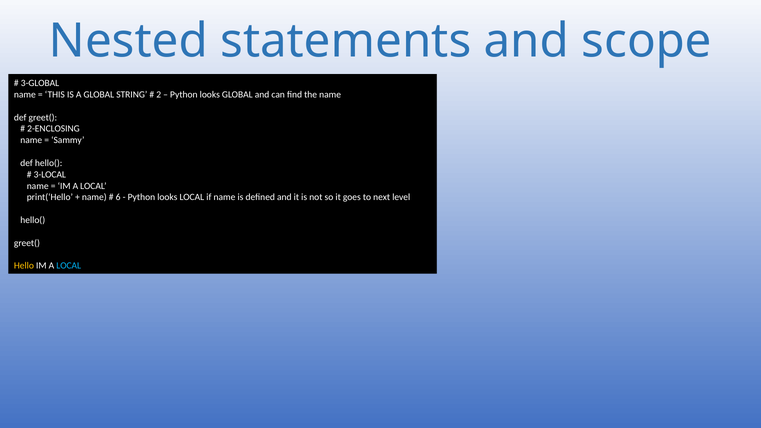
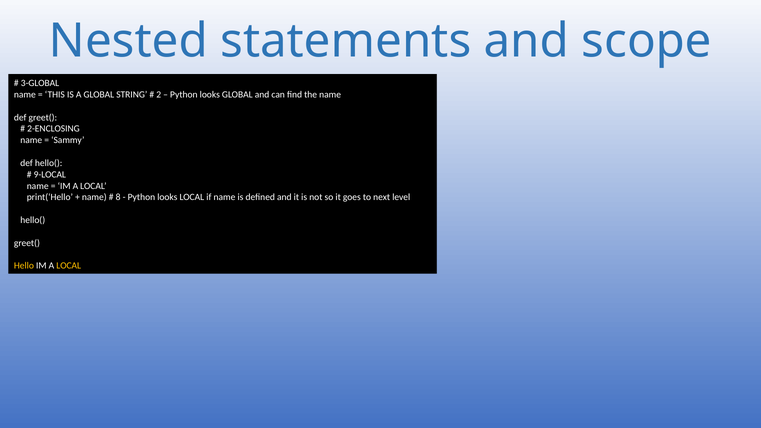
3-LOCAL: 3-LOCAL -> 9-LOCAL
6: 6 -> 8
LOCAL at (69, 266) colour: light blue -> yellow
